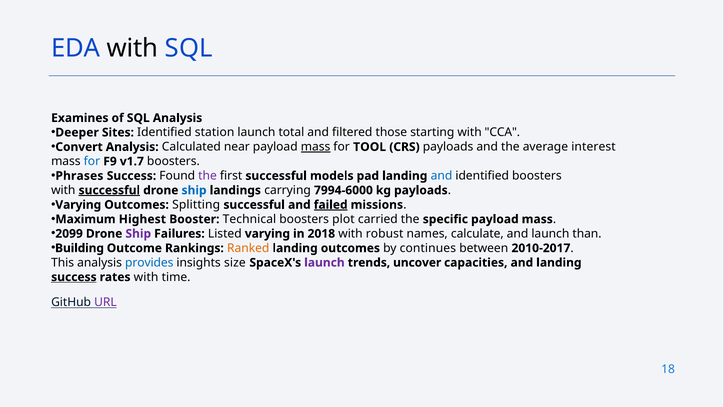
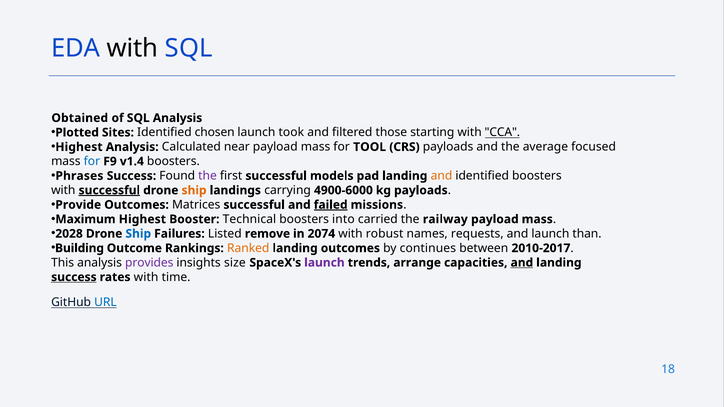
Examines: Examines -> Obtained
Deeper: Deeper -> Plotted
station: station -> chosen
total: total -> took
CCA underline: none -> present
Convert at (79, 147): Convert -> Highest
mass at (316, 147) underline: present -> none
interest: interest -> focused
v1.7: v1.7 -> v1.4
and at (442, 176) colour: blue -> orange
ship at (194, 190) colour: blue -> orange
7994-6000: 7994-6000 -> 4900-6000
Varying at (78, 205): Varying -> Provide
Splitting: Splitting -> Matrices
plot: plot -> into
specific: specific -> railway
2099: 2099 -> 2028
Ship at (138, 234) colour: purple -> blue
Listed varying: varying -> remove
2018: 2018 -> 2074
calculate: calculate -> requests
provides colour: blue -> purple
uncover: uncover -> arrange
and at (522, 263) underline: none -> present
URL colour: purple -> blue
